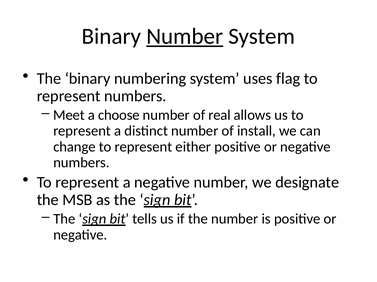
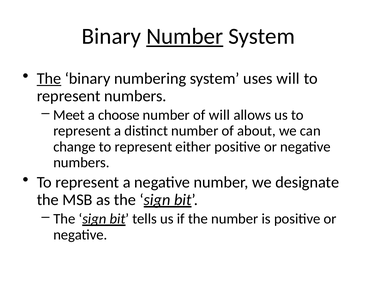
The at (49, 79) underline: none -> present
uses flag: flag -> will
of real: real -> will
install: install -> about
